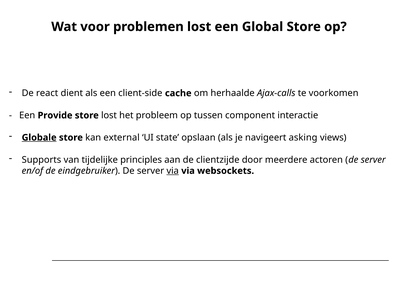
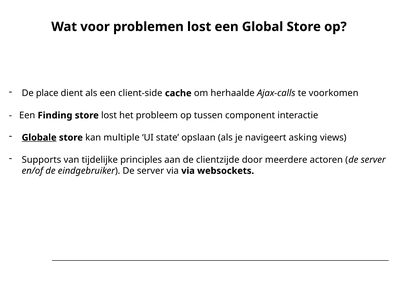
react: react -> place
Provide: Provide -> Finding
external: external -> multiple
via at (173, 171) underline: present -> none
